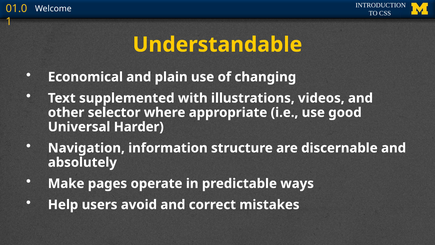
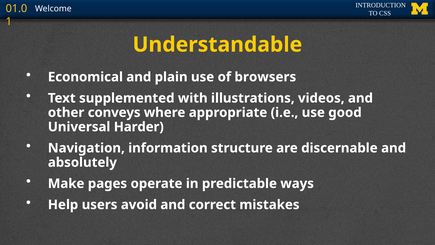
changing: changing -> browsers
selector: selector -> conveys
